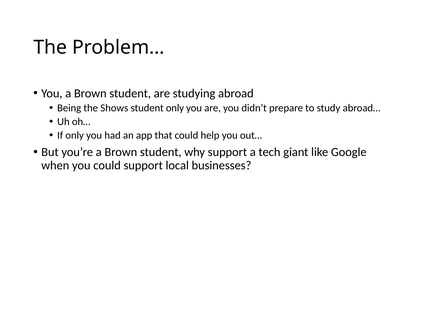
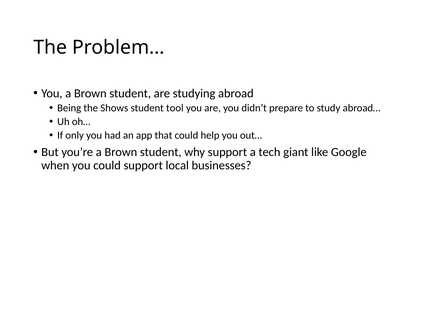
student only: only -> tool
